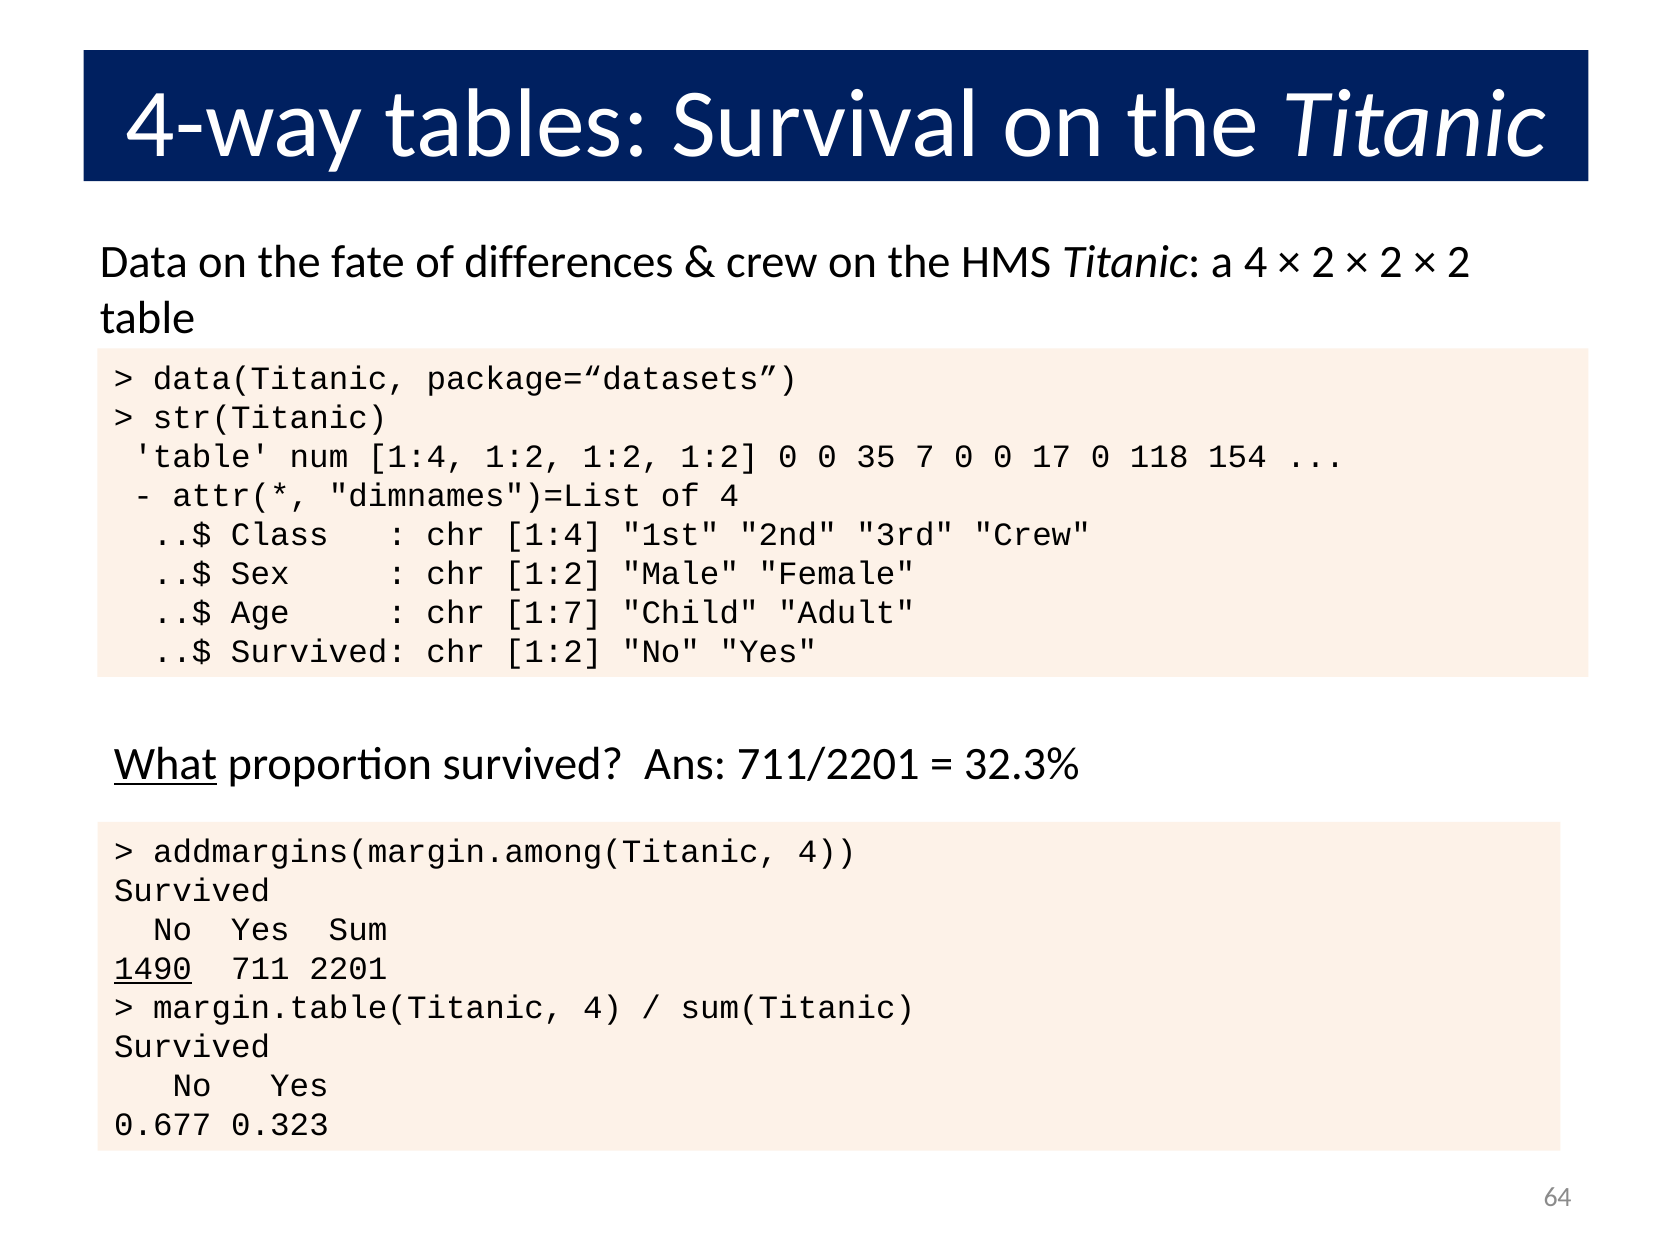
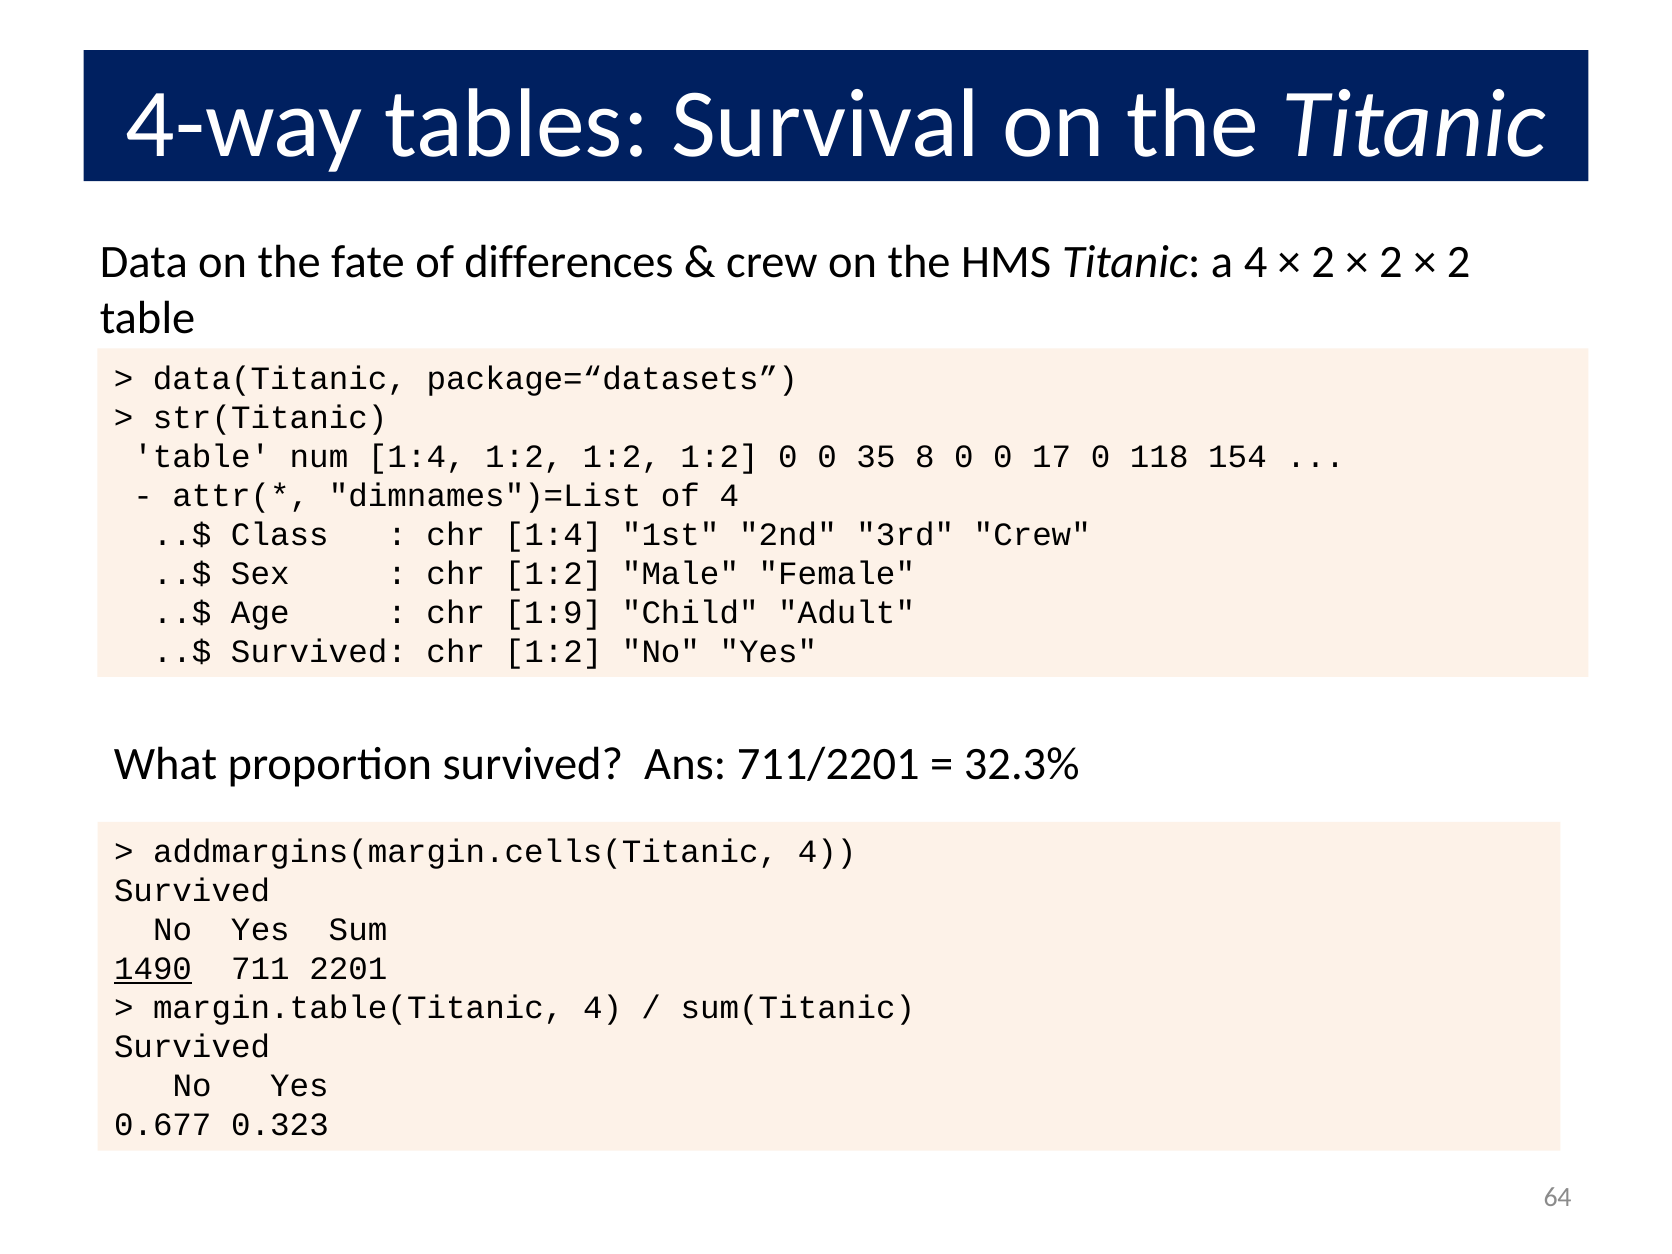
7: 7 -> 8
1:7: 1:7 -> 1:9
What underline: present -> none
addmargins(margin.among(Titanic: addmargins(margin.among(Titanic -> addmargins(margin.cells(Titanic
